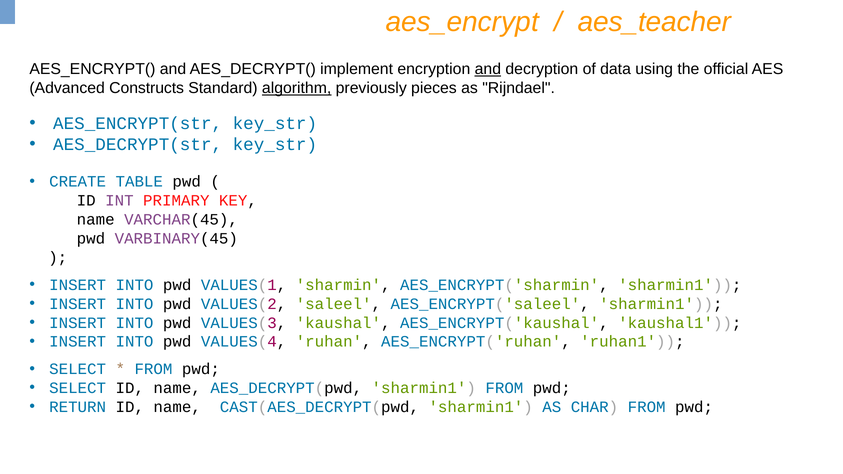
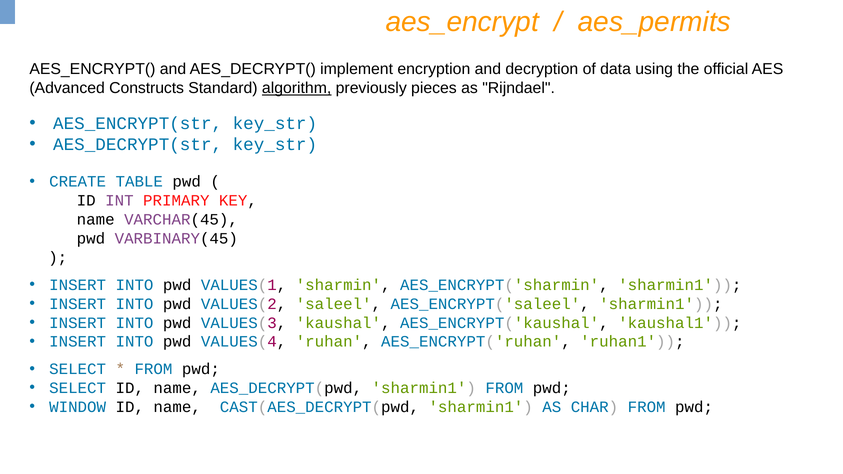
aes_teacher: aes_teacher -> aes_permits
and at (488, 69) underline: present -> none
RETURN: RETURN -> WINDOW
